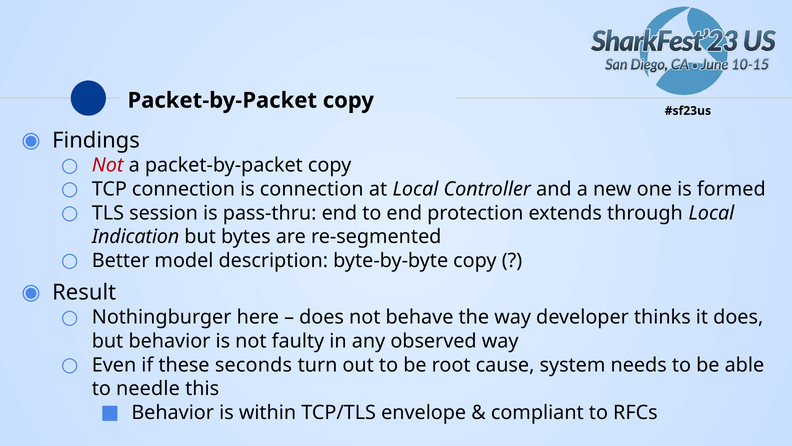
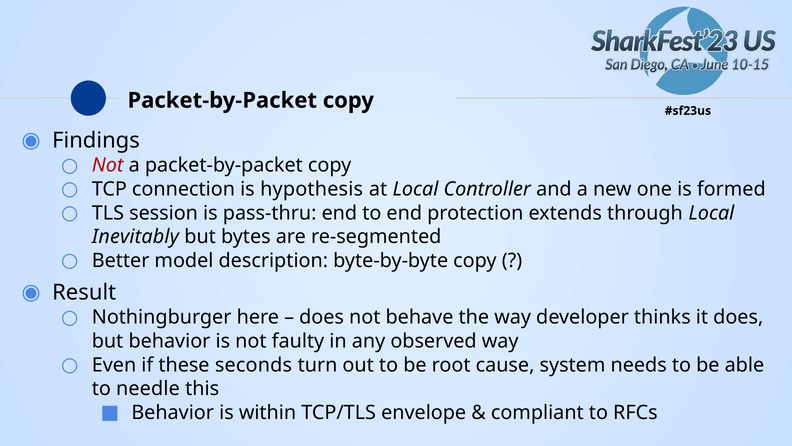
is connection: connection -> hypothesis
Indication: Indication -> Inevitably
